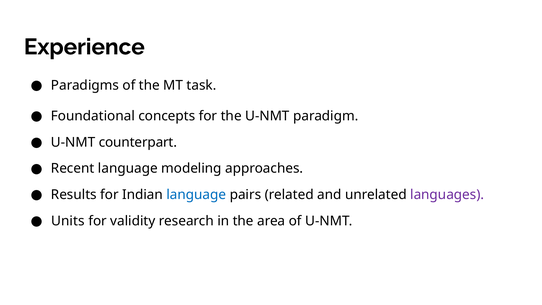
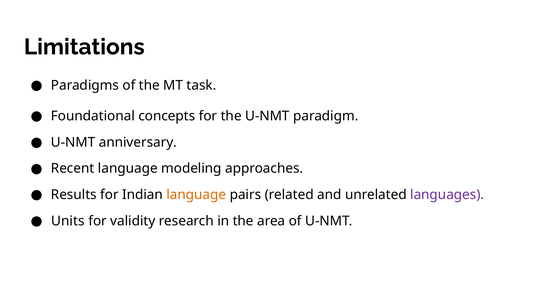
Experience: Experience -> Limitations
counterpart: counterpart -> anniversary
language at (196, 195) colour: blue -> orange
